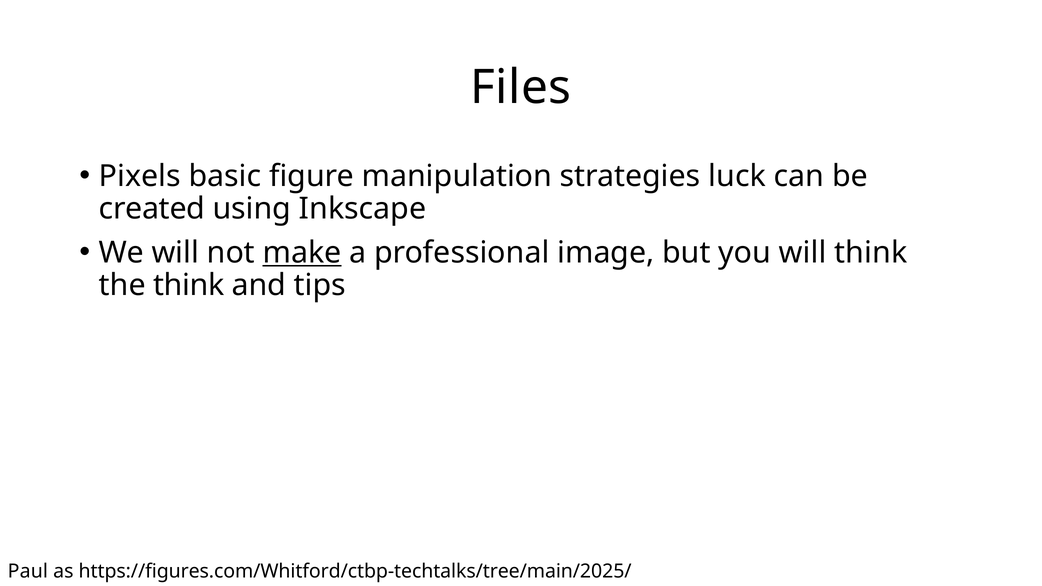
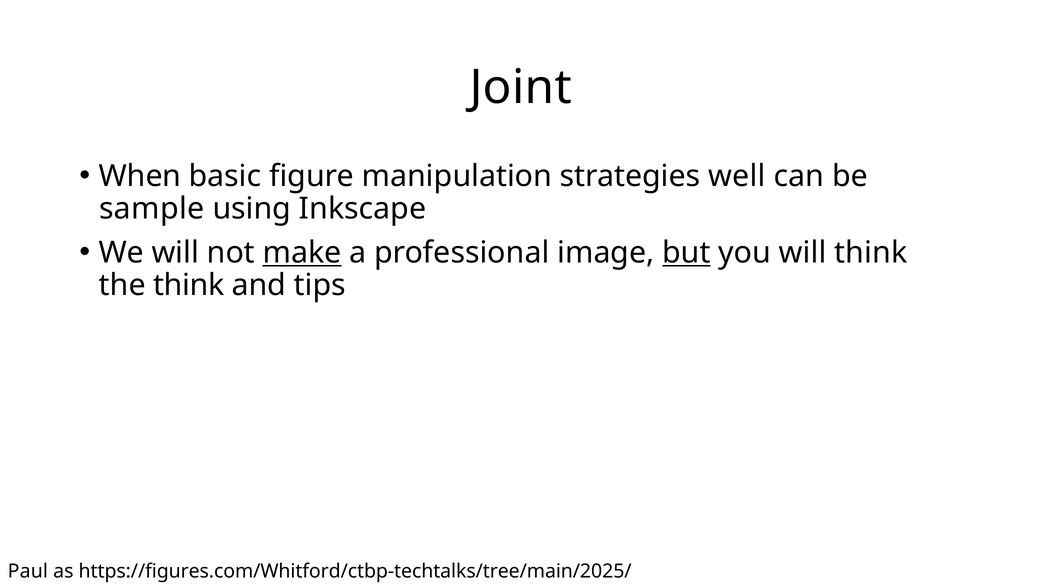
Files: Files -> Joint
Pixels: Pixels -> When
luck: luck -> well
created: created -> sample
but underline: none -> present
